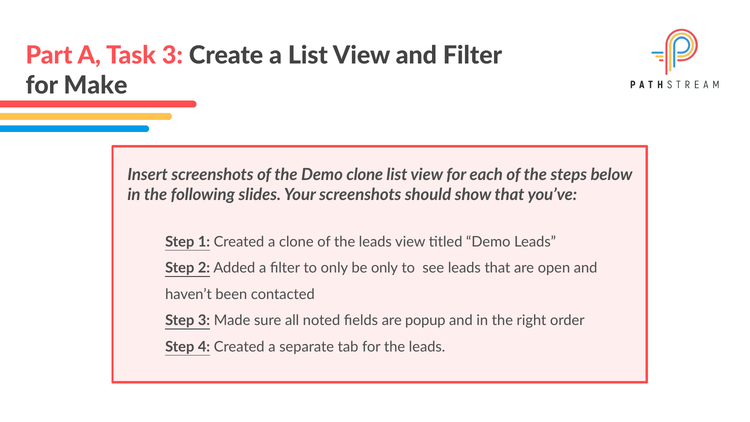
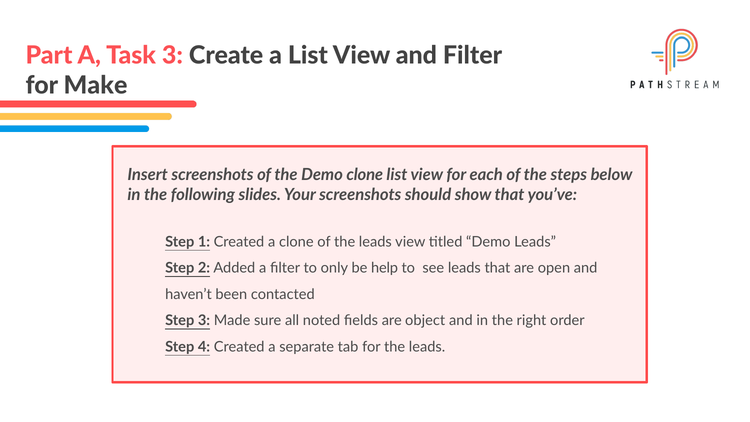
be only: only -> help
popup: popup -> object
